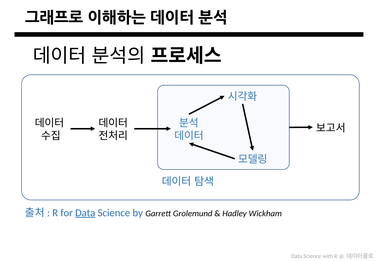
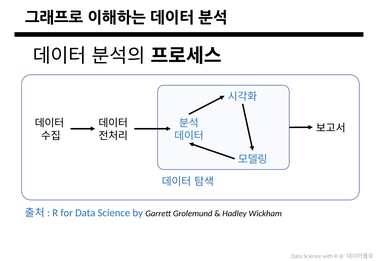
Data at (85, 213) underline: present -> none
